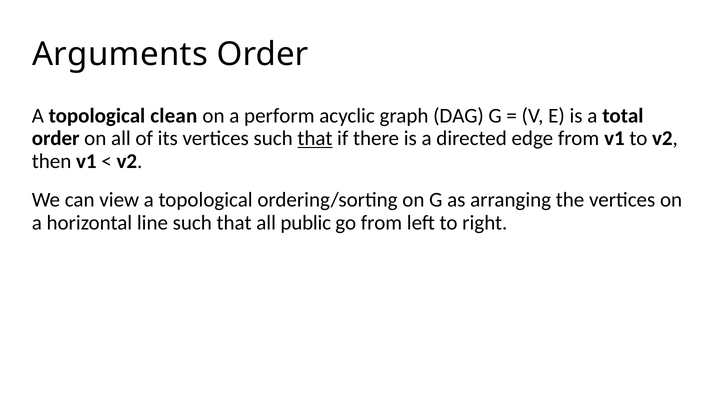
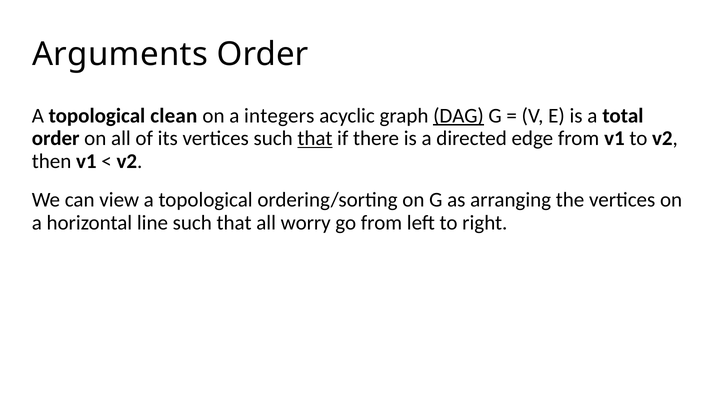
perform: perform -> integers
DAG underline: none -> present
public: public -> worry
